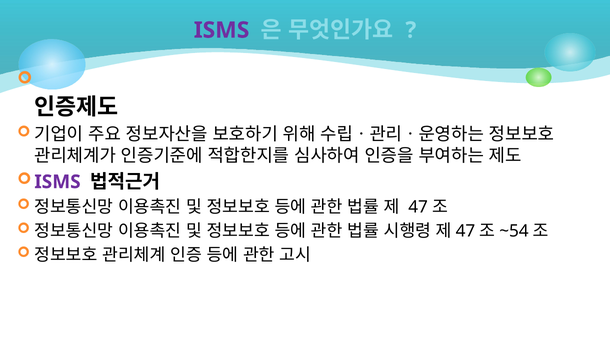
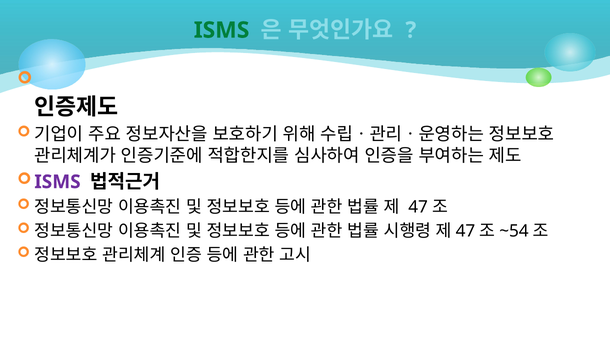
ISMS at (222, 30) colour: purple -> green
